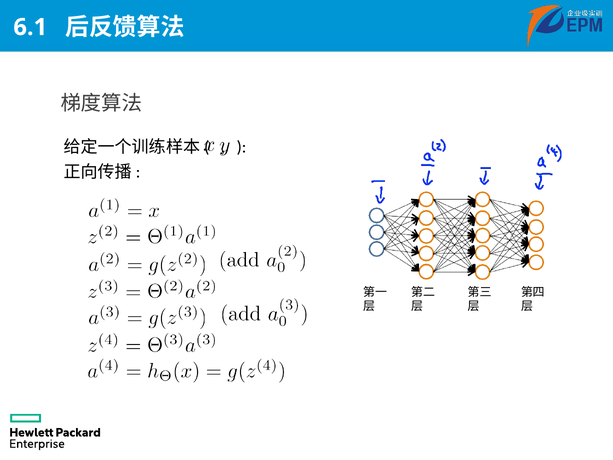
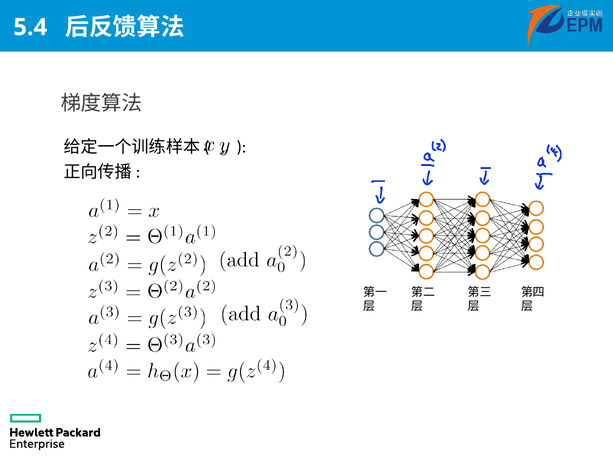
6.1: 6.1 -> 5.4
